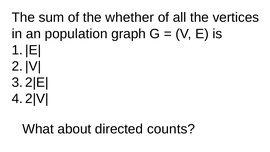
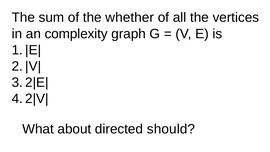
population: population -> complexity
counts: counts -> should
